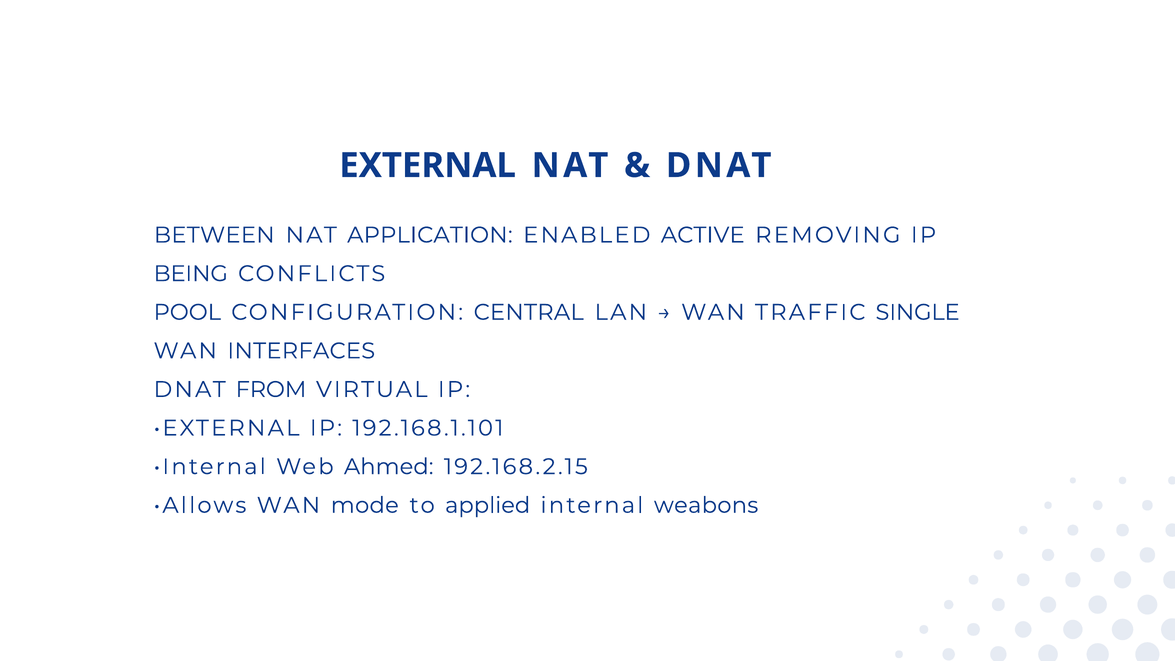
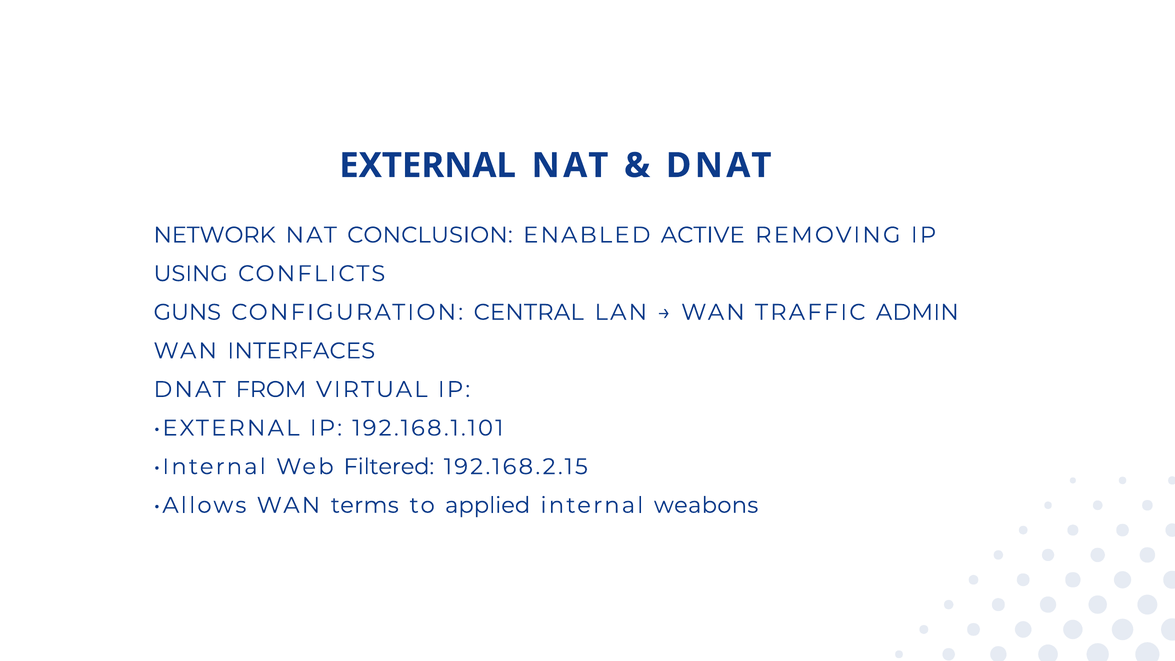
BETWEEN: BETWEEN -> NETWORK
APPLICATION: APPLICATION -> CONCLUSION
BEING: BEING -> USING
POOL: POOL -> GUNS
SINGLE: SINGLE -> ADMIN
Ahmed: Ahmed -> Filtered
mode: mode -> terms
